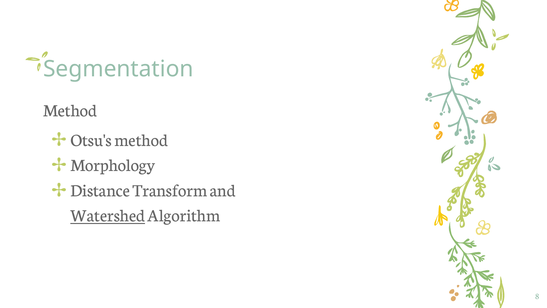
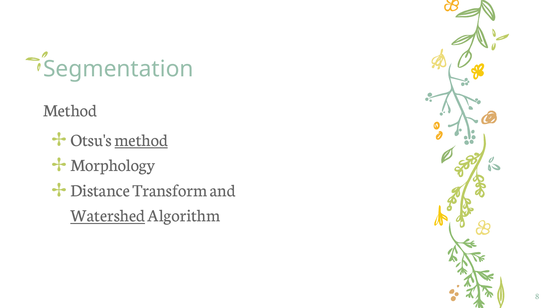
method at (141, 140) underline: none -> present
